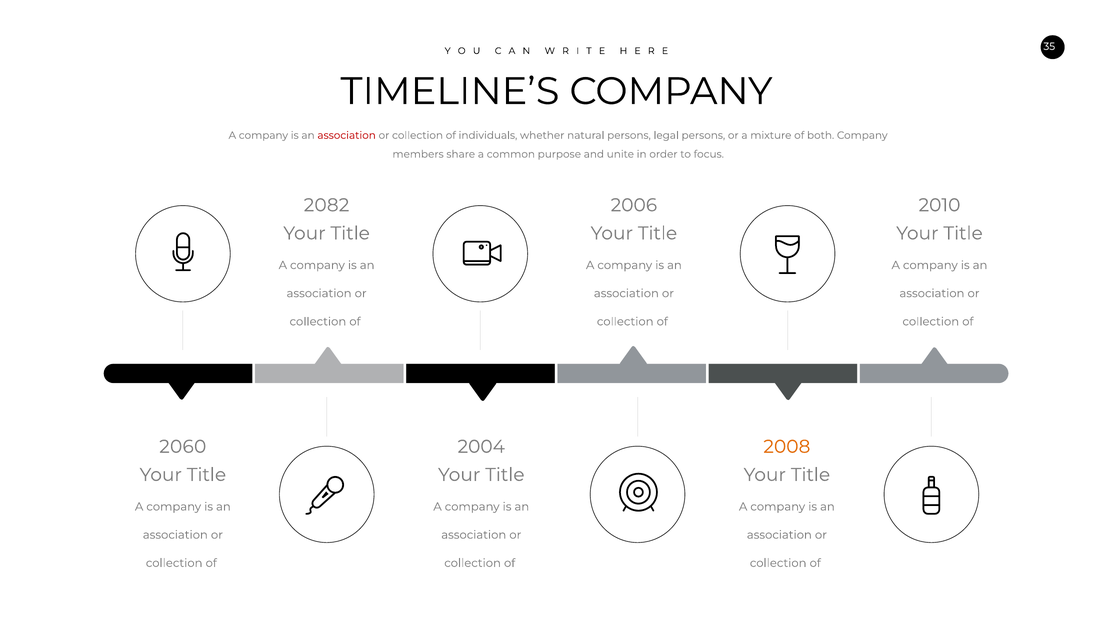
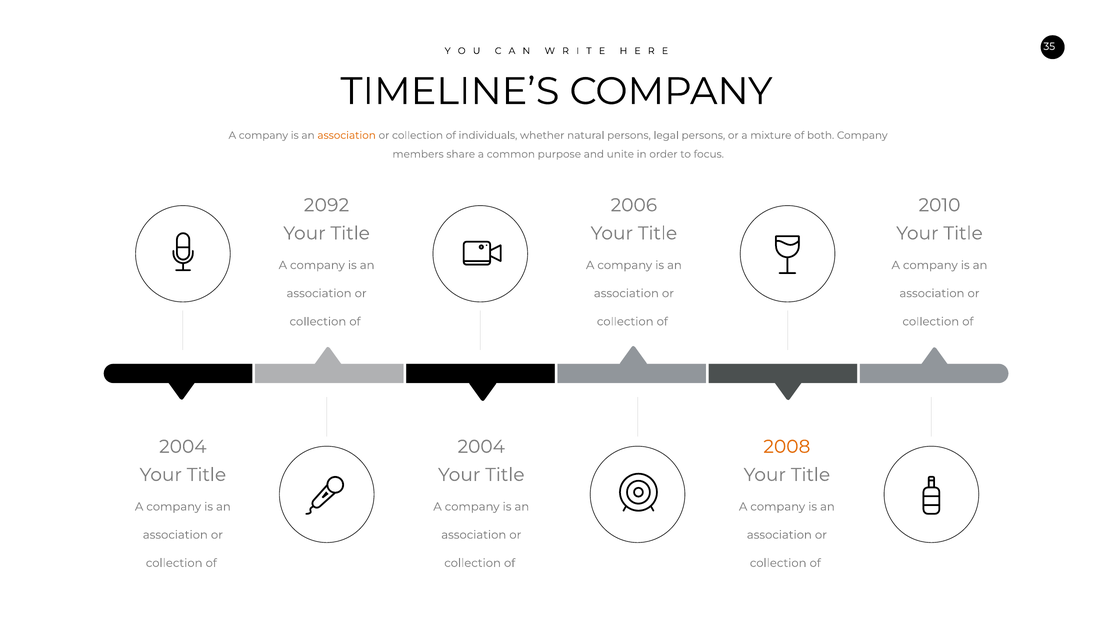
association at (347, 135) colour: red -> orange
2082: 2082 -> 2092
2060 at (183, 447): 2060 -> 2004
